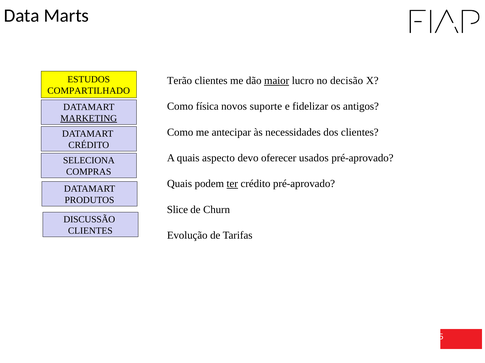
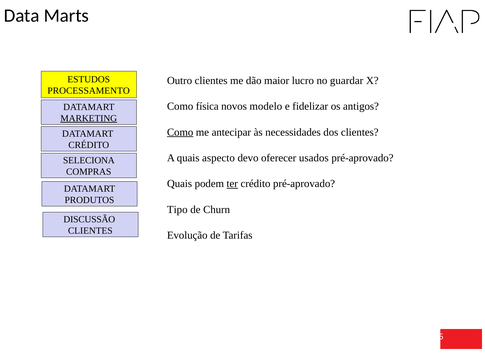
Terão: Terão -> Outro
maior underline: present -> none
decisão: decisão -> guardar
COMPARTILHADO: COMPARTILHADO -> PROCESSAMENTO
suporte: suporte -> modelo
Como at (180, 132) underline: none -> present
Slice: Slice -> Tipo
